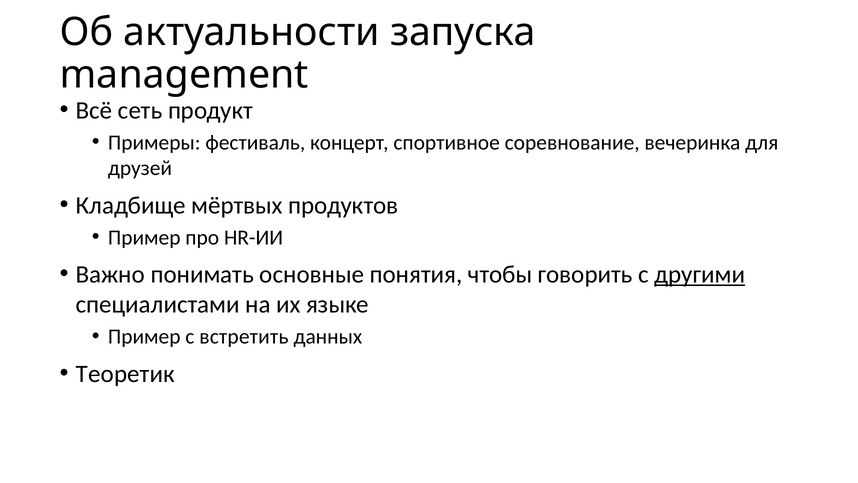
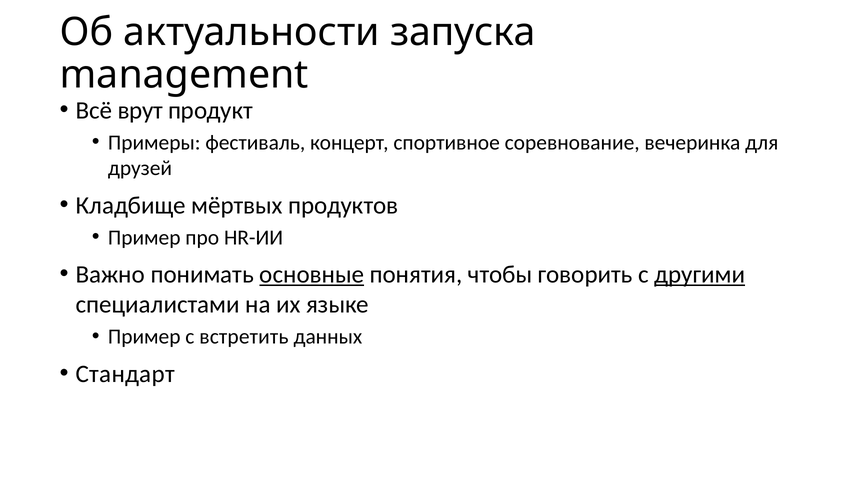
сеть: сеть -> врут
основные underline: none -> present
Теоретик: Теоретик -> Стандарт
